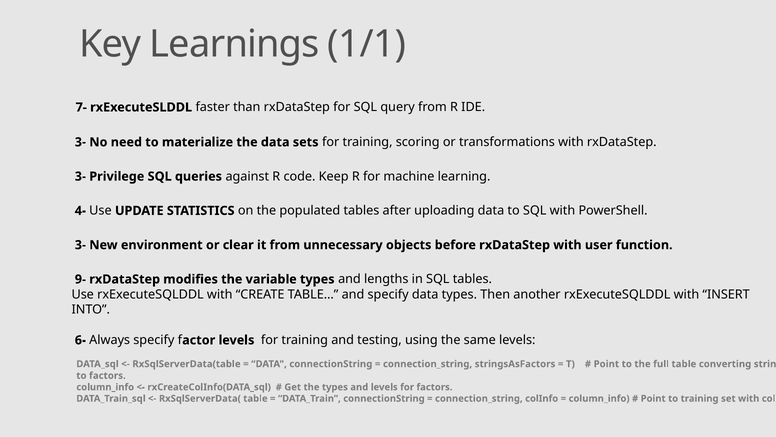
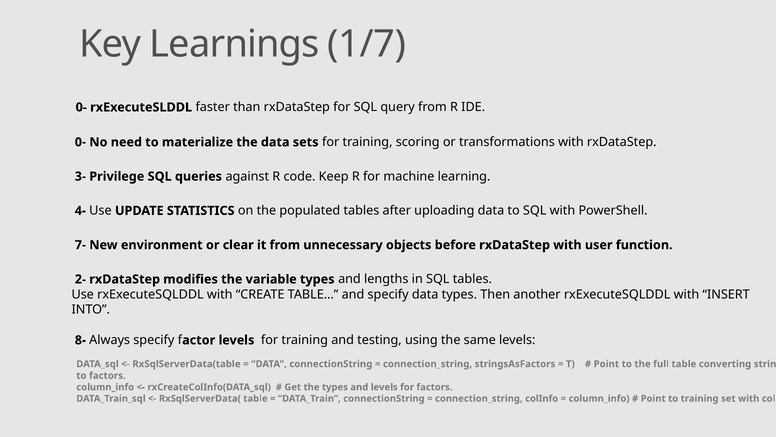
1/1: 1/1 -> 1/7
7- at (81, 107): 7- -> 0-
3- at (80, 142): 3- -> 0-
3- at (80, 245): 3- -> 7-
9-: 9- -> 2-
6-: 6- -> 8-
